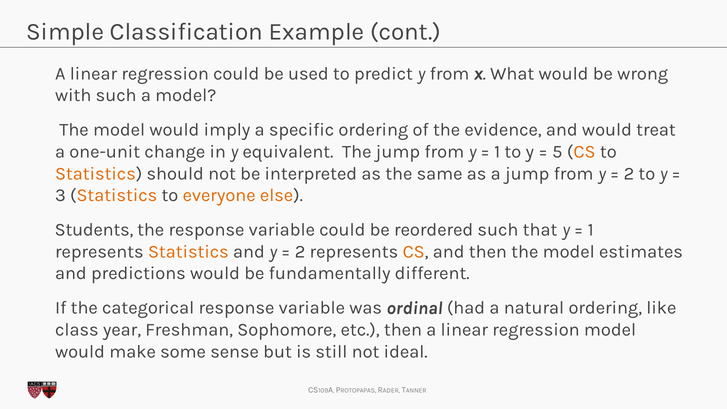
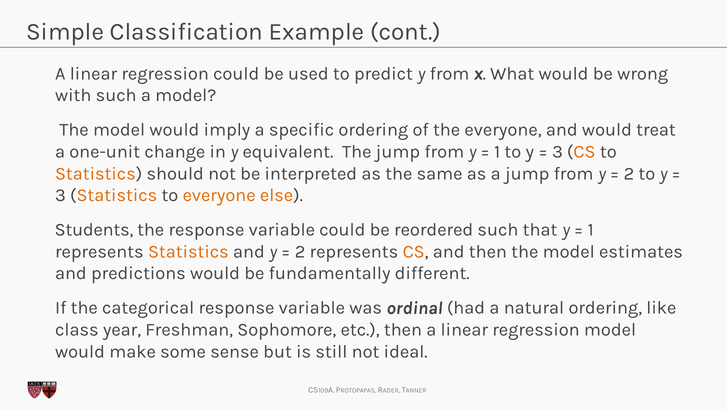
the evidence: evidence -> everyone
5 at (557, 152): 5 -> 3
